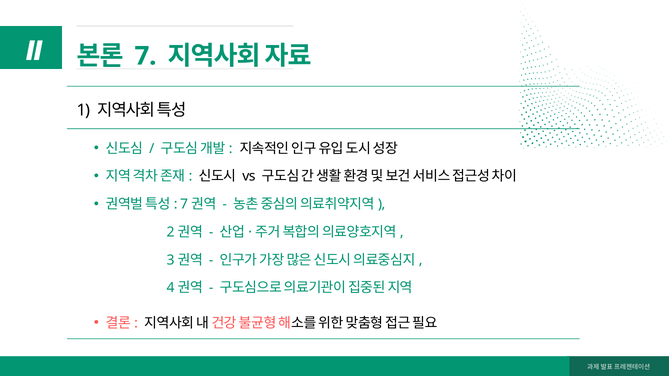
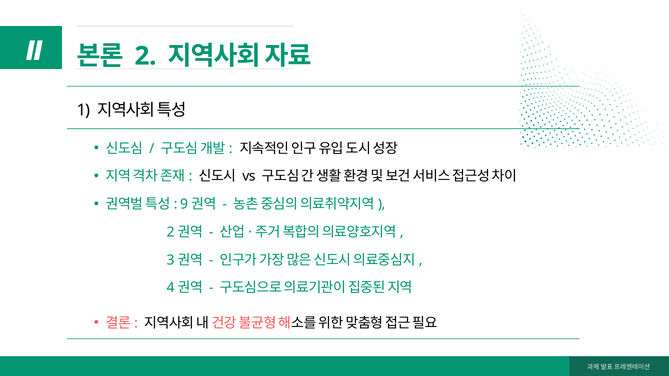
7 at (145, 56): 7 -> 2
7 at (184, 204): 7 -> 9
